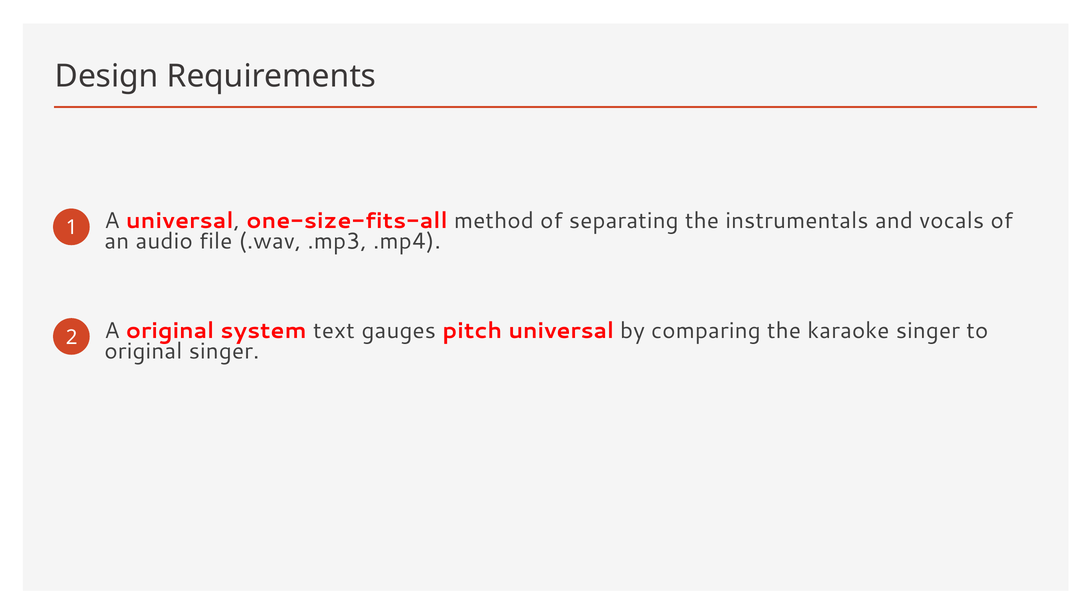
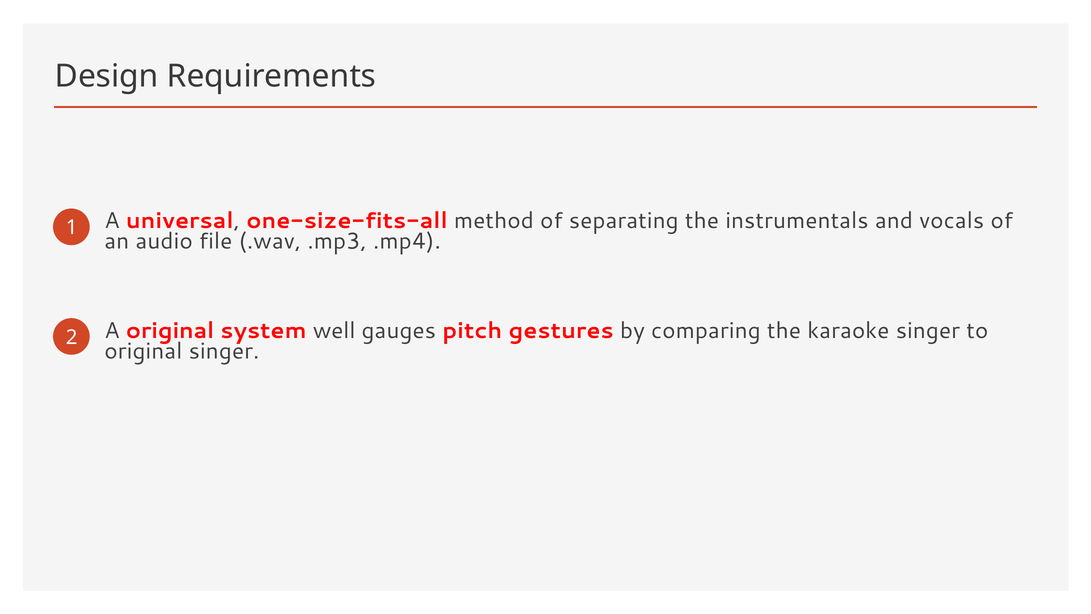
text: text -> well
pitch universal: universal -> gestures
